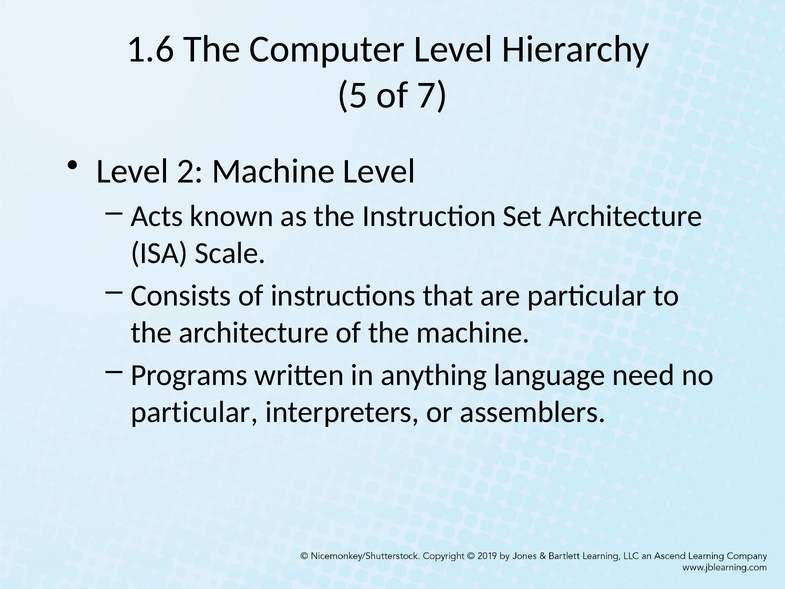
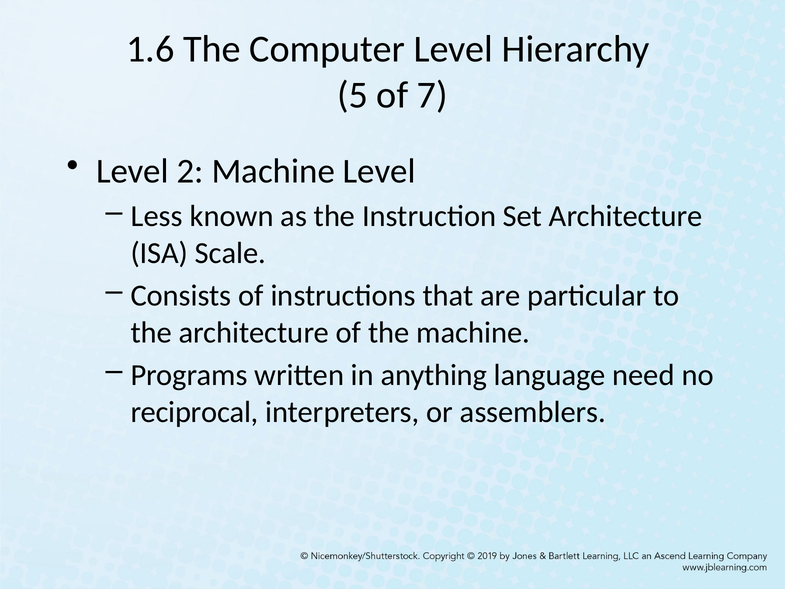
Acts: Acts -> Less
particular at (194, 412): particular -> reciprocal
